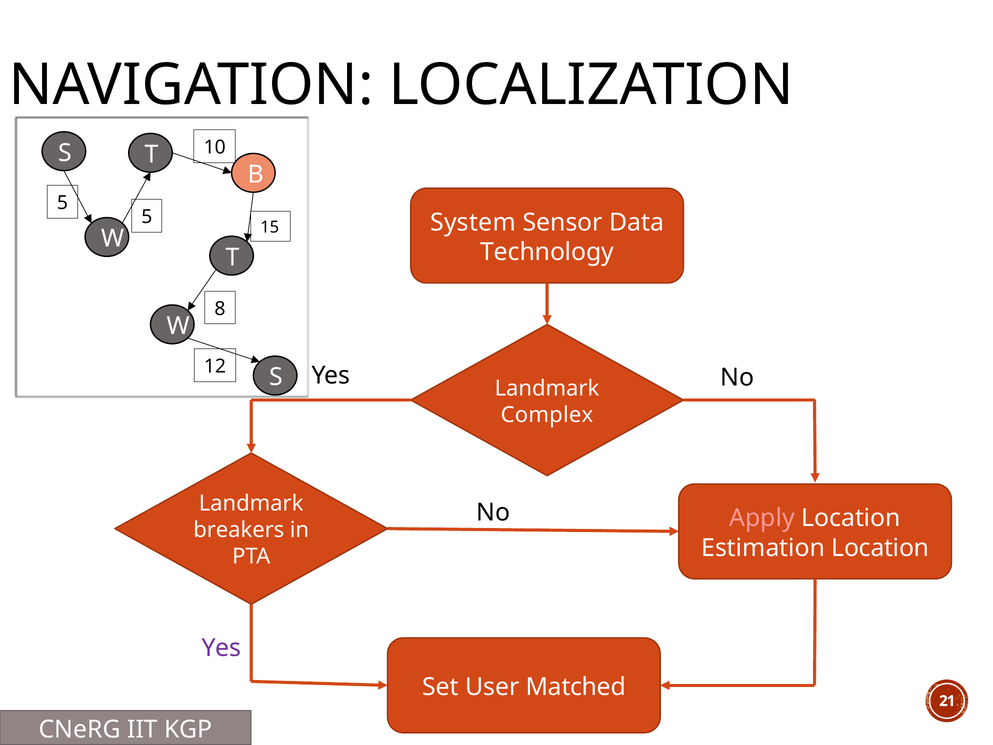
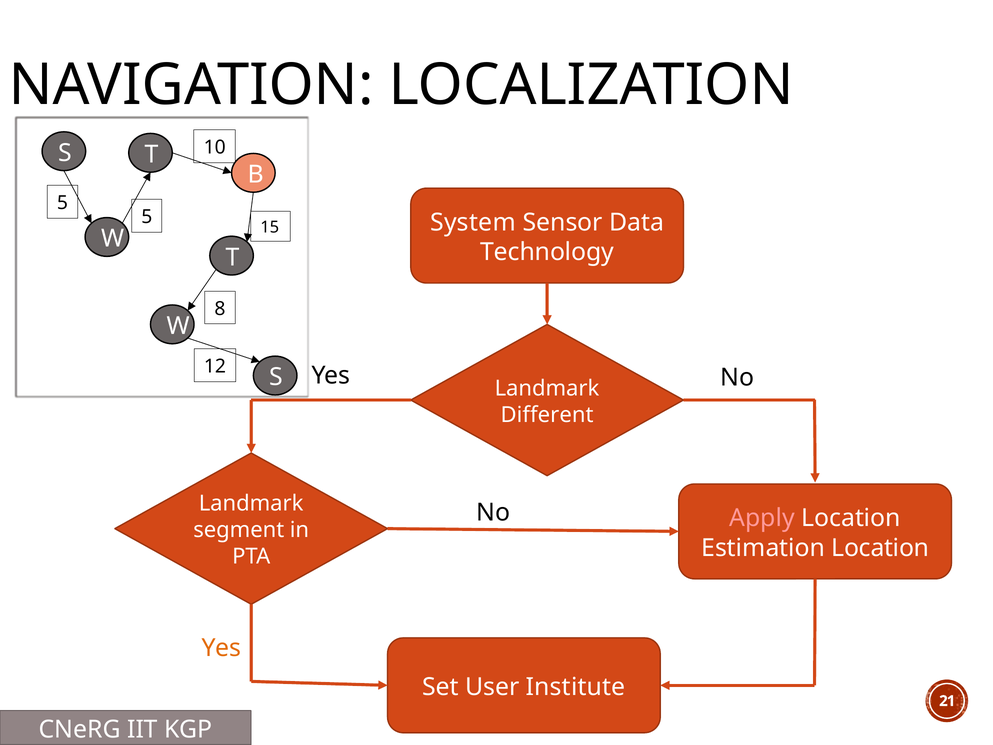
Complex: Complex -> Different
breakers: breakers -> segment
Yes at (221, 648) colour: purple -> orange
Matched: Matched -> Institute
